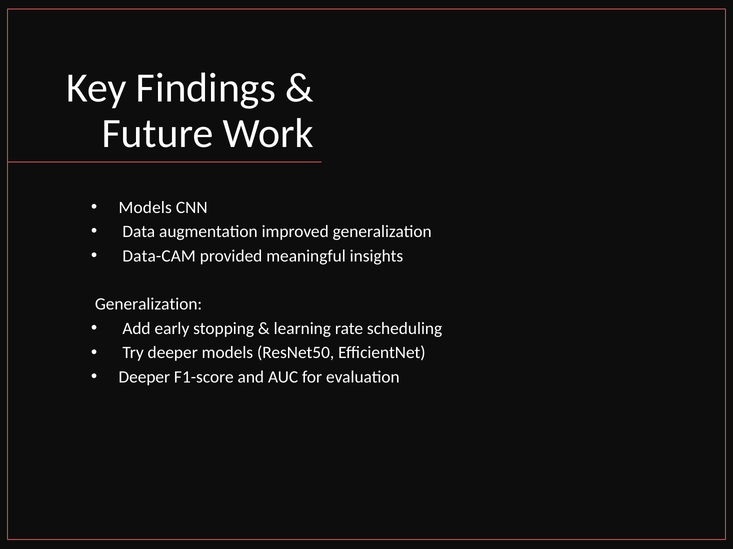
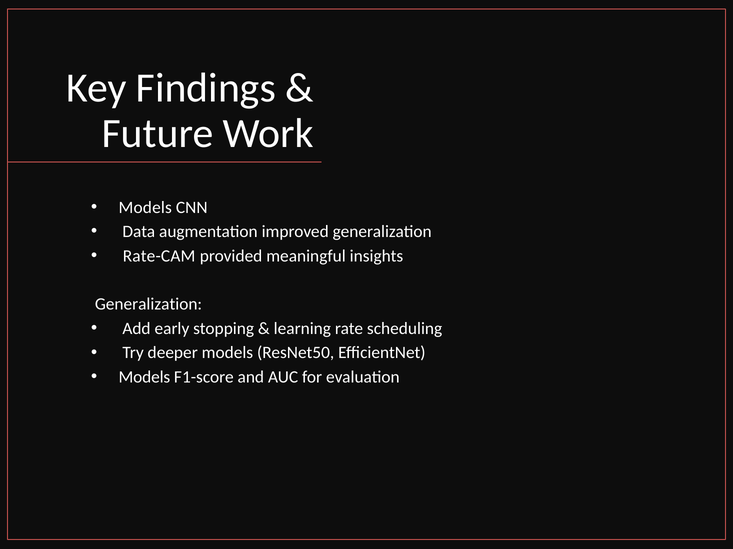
Data-CAM: Data-CAM -> Rate-CAM
Deeper at (144, 377): Deeper -> Models
